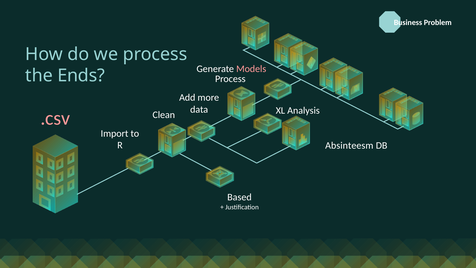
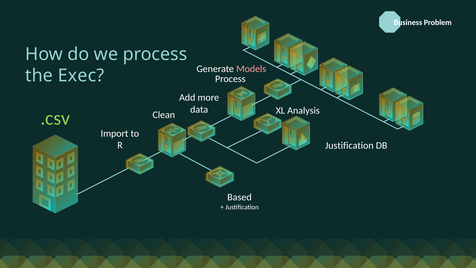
Ends: Ends -> Exec
.csv colour: pink -> light green
Absinteesm at (349, 145): Absinteesm -> Justification
